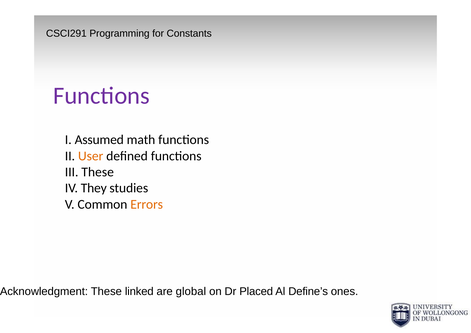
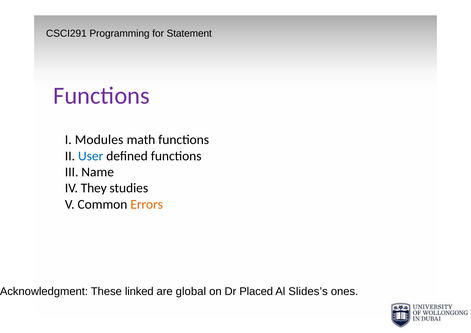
Constants: Constants -> Statement
Assumed: Assumed -> Modules
User colour: orange -> blue
III These: These -> Name
Define’s: Define’s -> Slides’s
